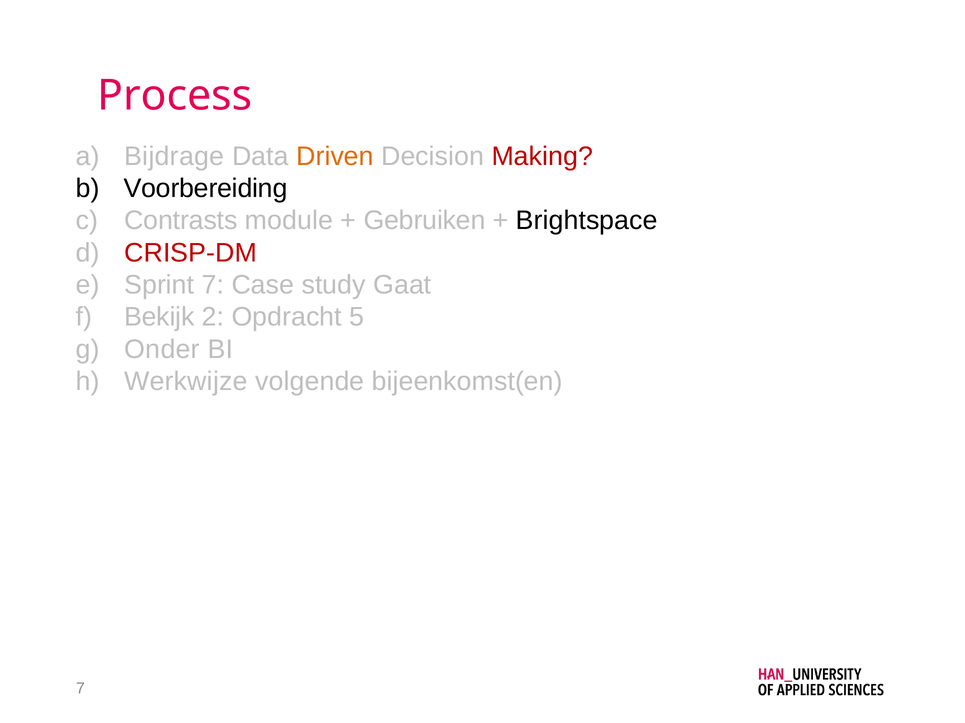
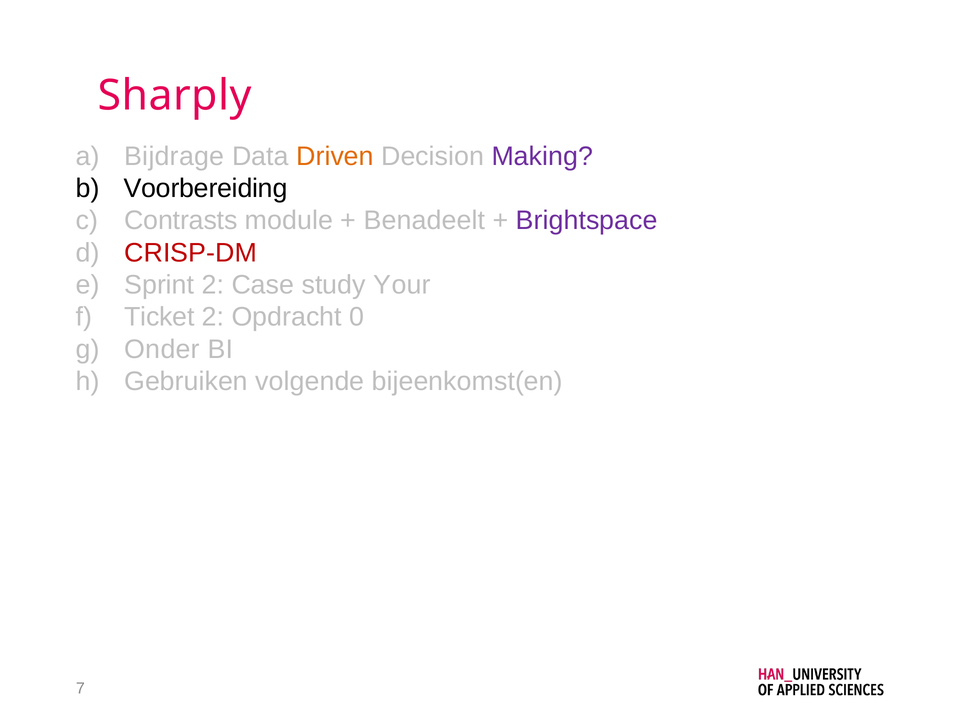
Process: Process -> Sharply
Making colour: red -> purple
Gebruiken: Gebruiken -> Benadeelt
Brightspace colour: black -> purple
Sprint 7: 7 -> 2
Gaat: Gaat -> Your
Bekijk: Bekijk -> Ticket
5: 5 -> 0
Werkwijze: Werkwijze -> Gebruiken
